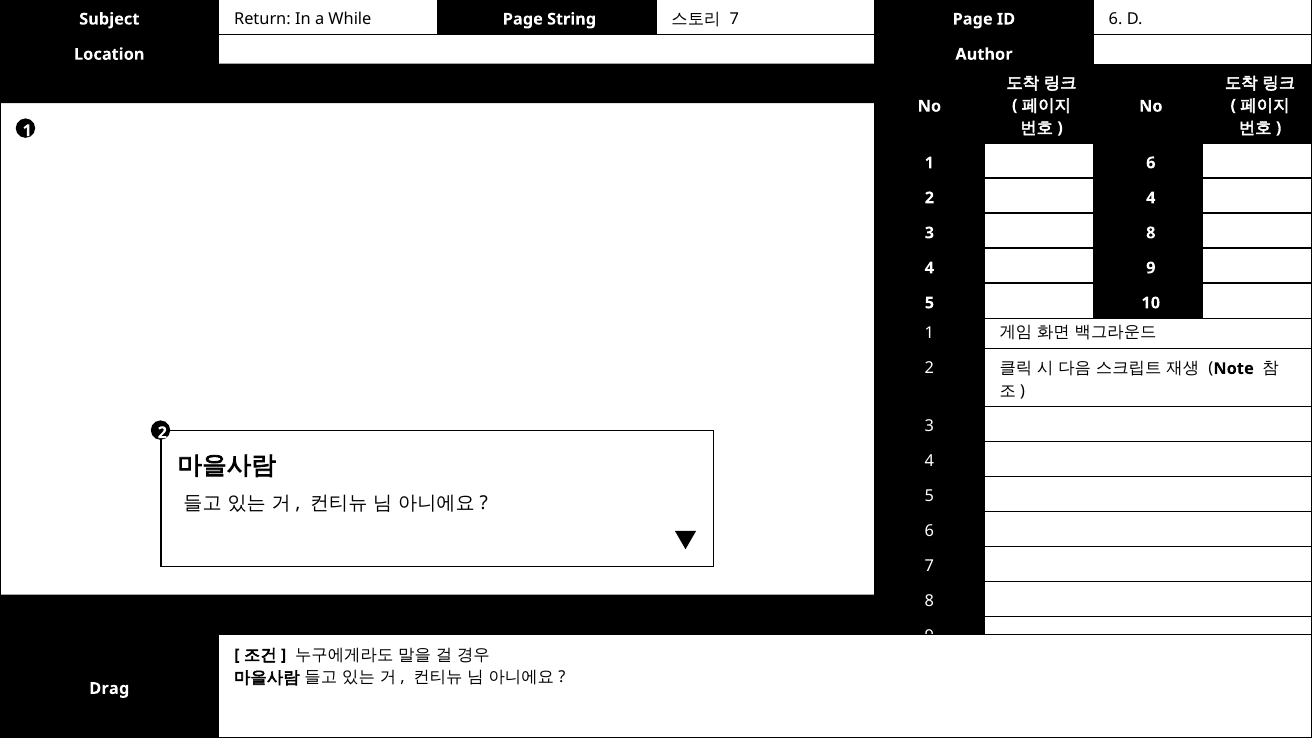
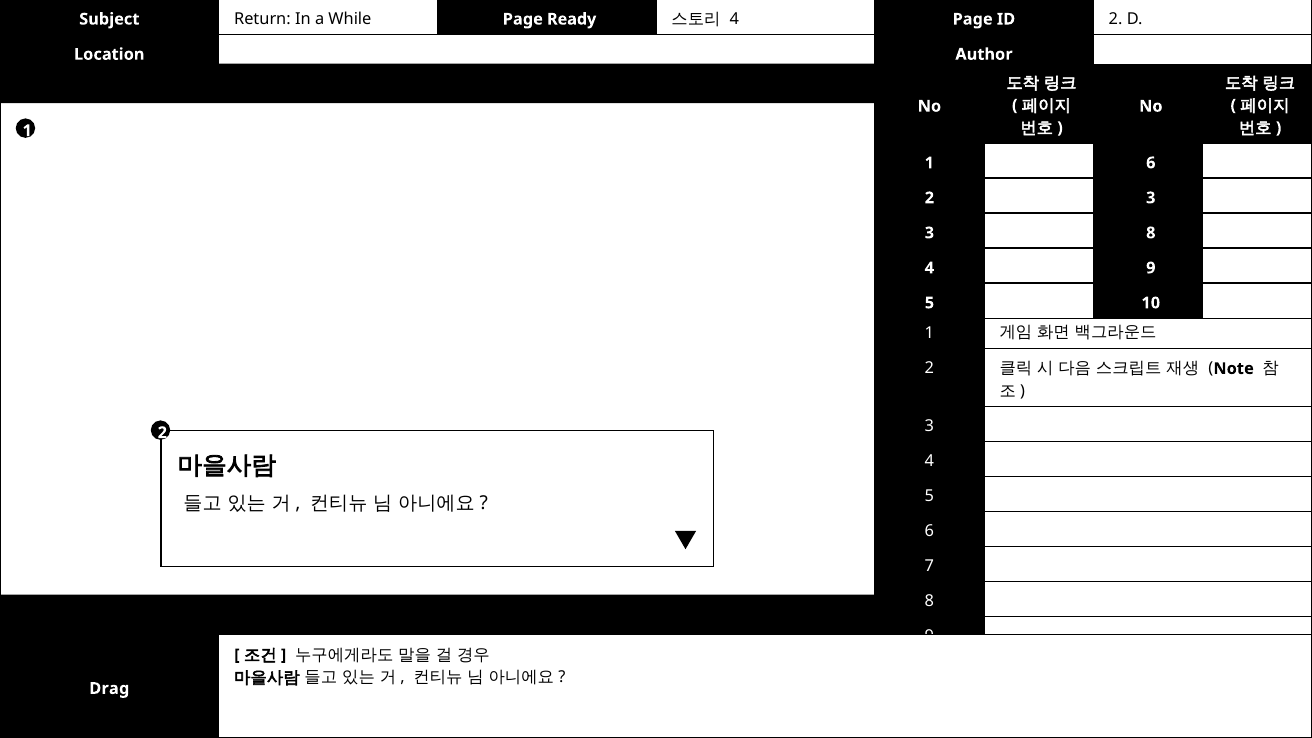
String: String -> Ready
7 at (734, 19): 7 -> 4
ID 6: 6 -> 2
2 4: 4 -> 3
